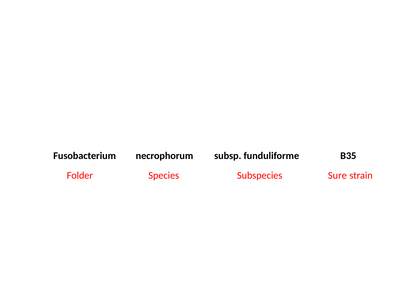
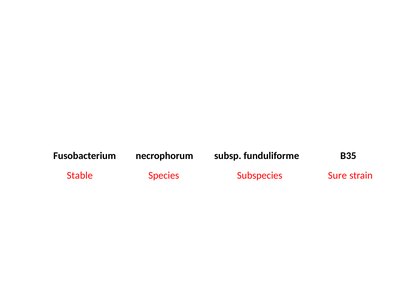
Folder: Folder -> Stable
